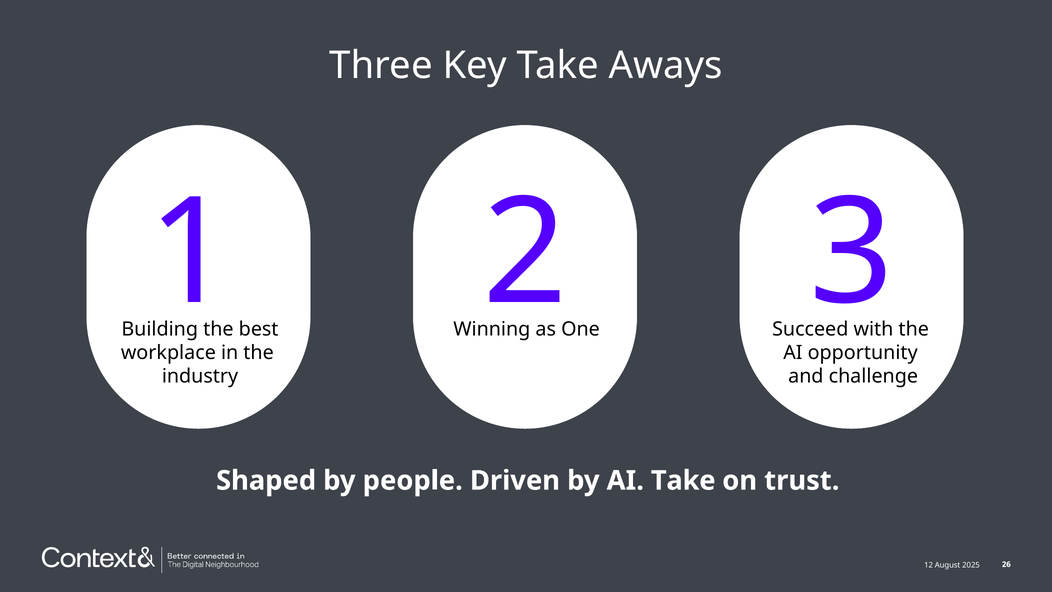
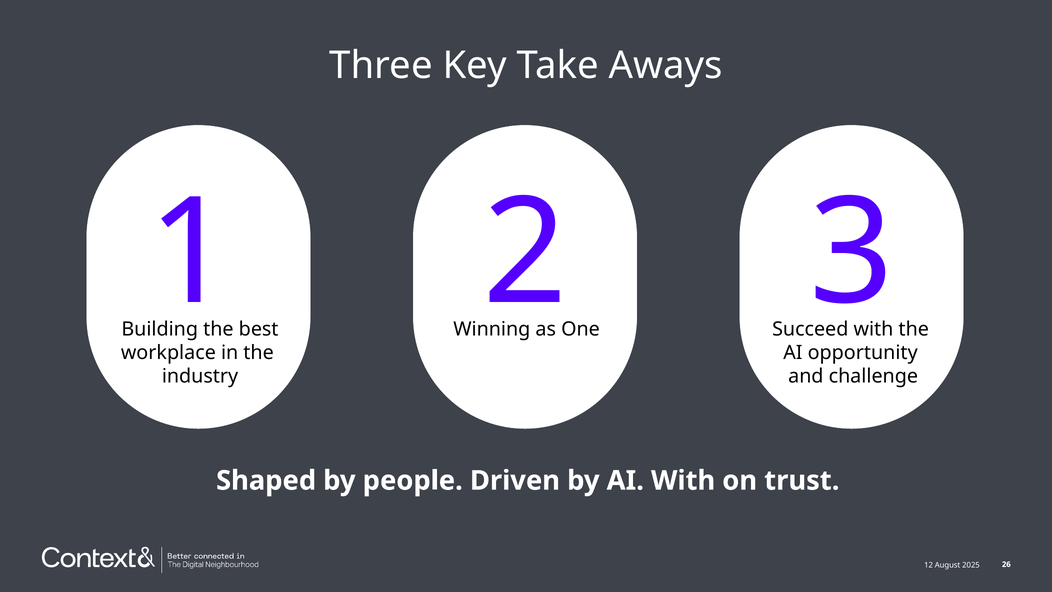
AI Take: Take -> With
